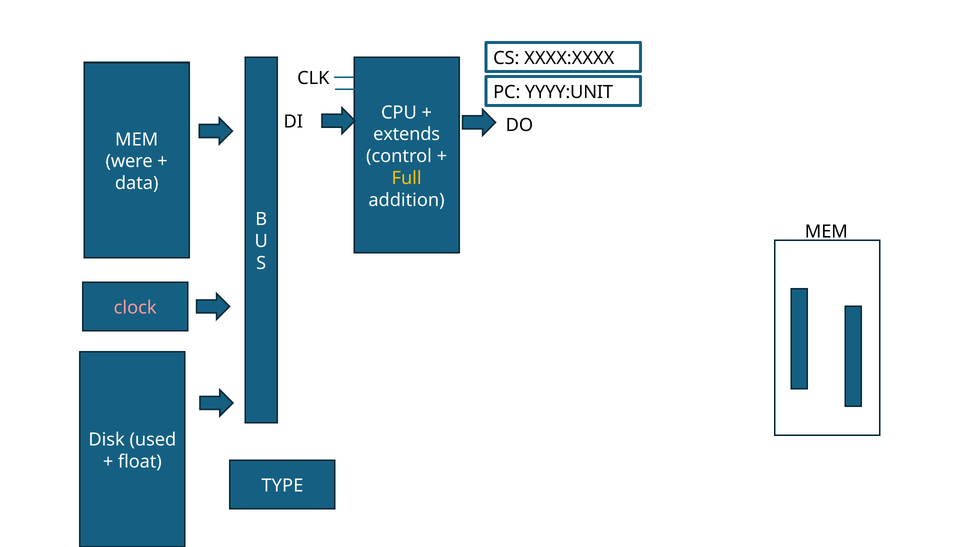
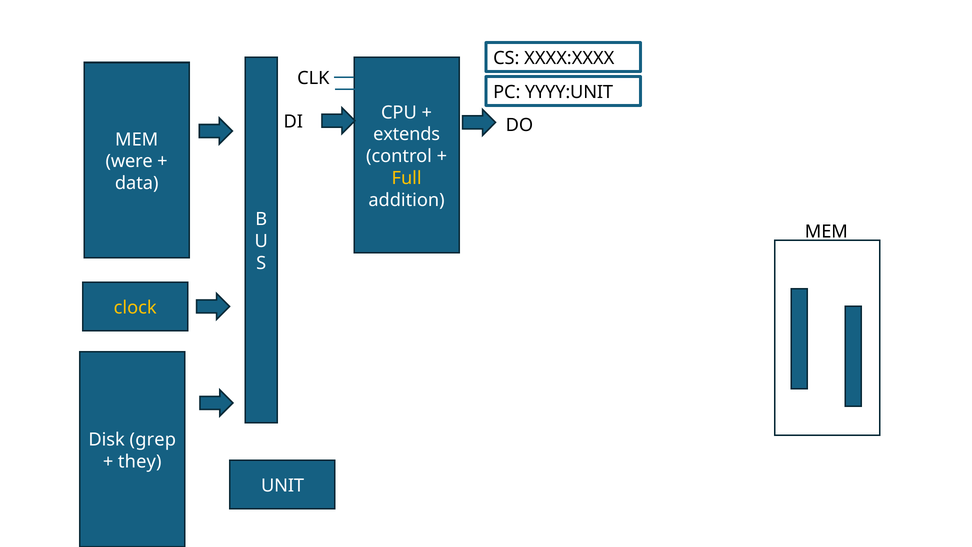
clock colour: pink -> yellow
used: used -> grep
float: float -> they
TYPE: TYPE -> UNIT
